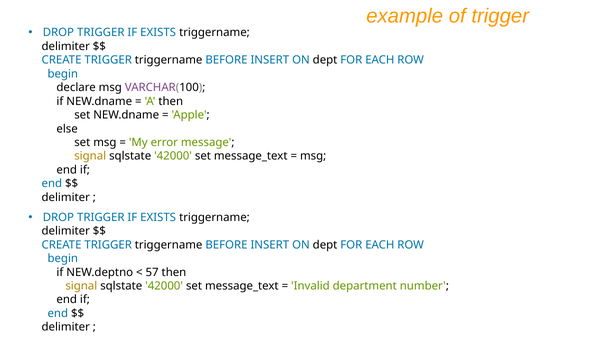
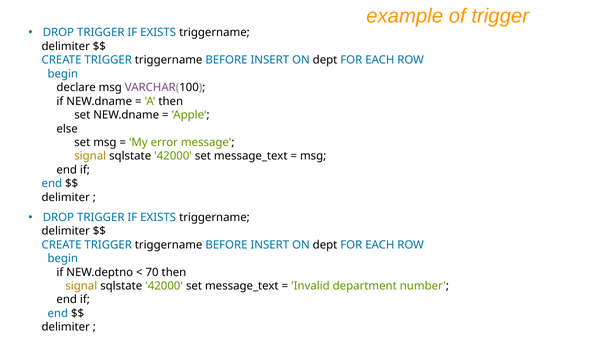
57: 57 -> 70
